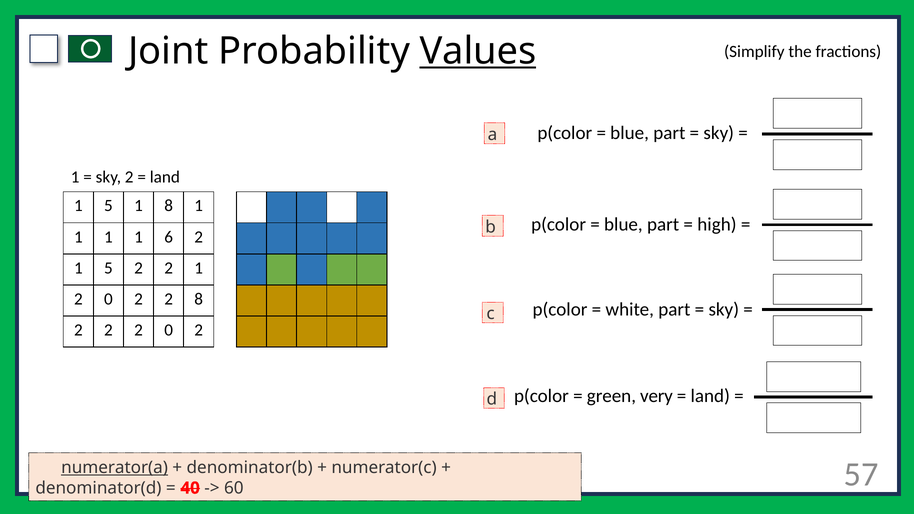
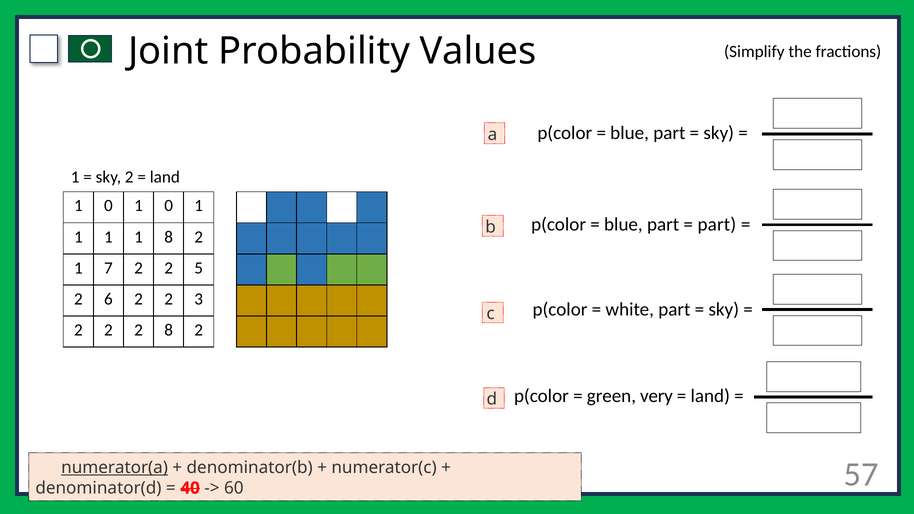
Values underline: present -> none
5 at (108, 206): 5 -> 0
8 at (169, 206): 8 -> 0
high at (717, 225): high -> part
1 6: 6 -> 8
5 at (108, 268): 5 -> 7
2 2 1: 1 -> 5
0 at (108, 299): 0 -> 6
2 8: 8 -> 3
2 2 0: 0 -> 8
